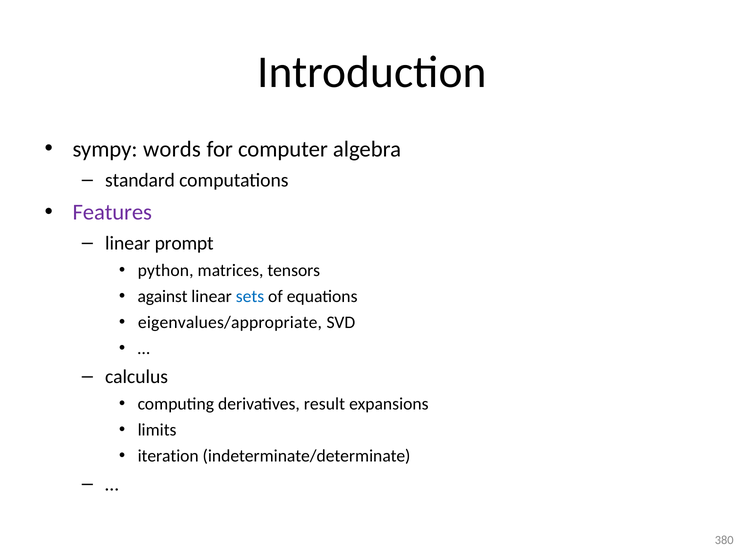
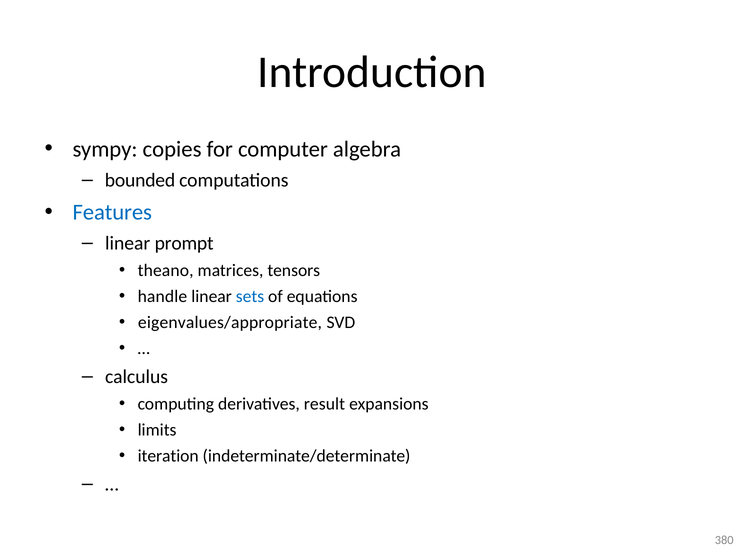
words: words -> copies
standard: standard -> bounded
Features colour: purple -> blue
python: python -> theano
against: against -> handle
